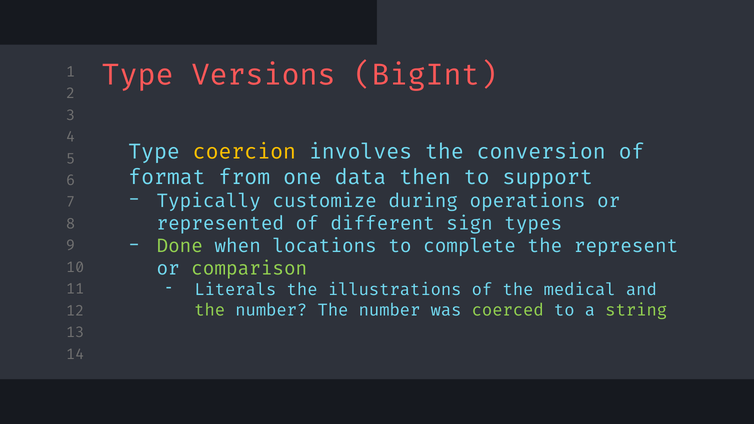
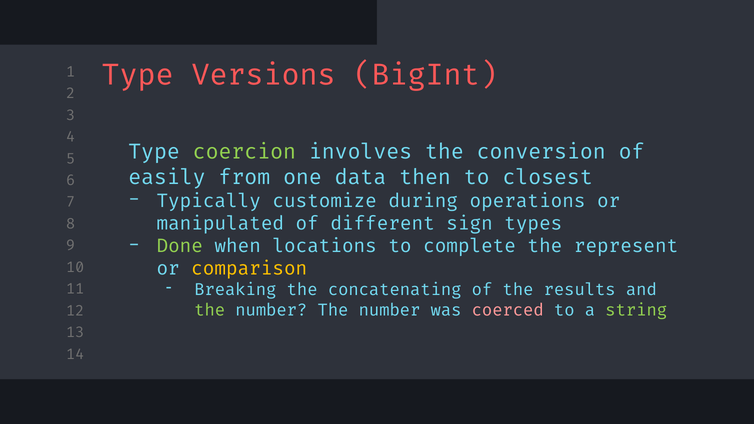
coercion colour: yellow -> light green
format: format -> easily
support: support -> closest
represented: represented -> manipulated
comparison colour: light green -> yellow
Literals: Literals -> Breaking
illustrations: illustrations -> concatenating
medical: medical -> results
coerced colour: light green -> pink
